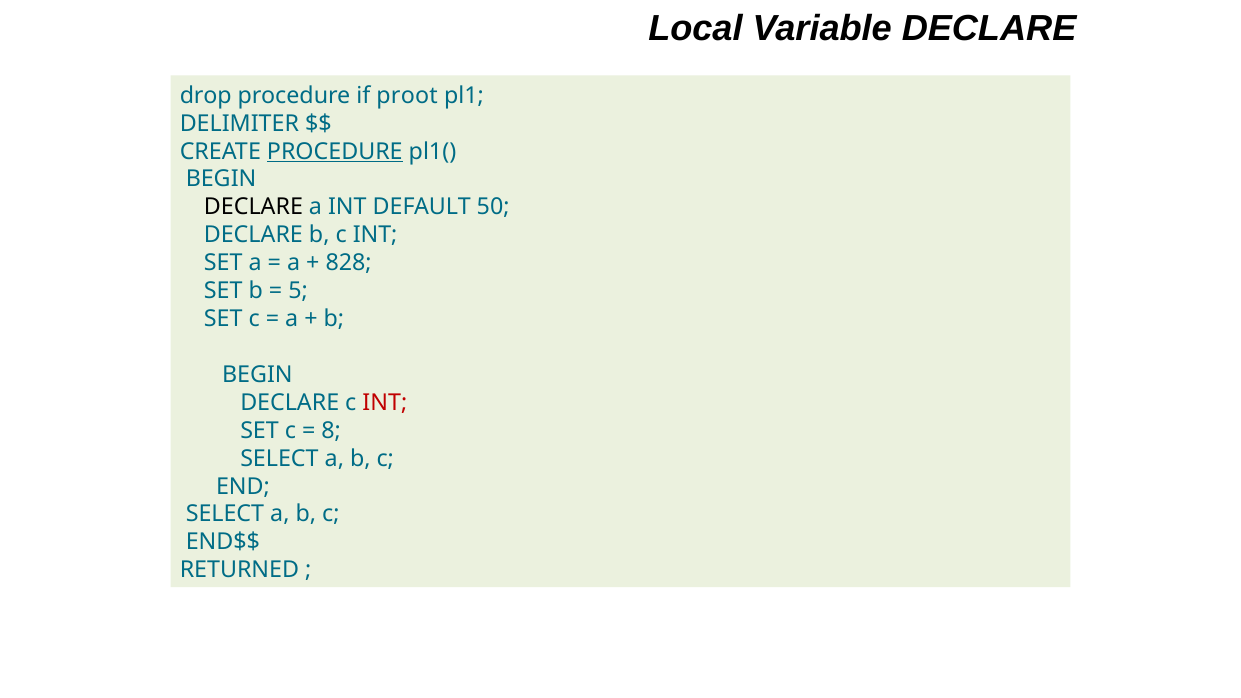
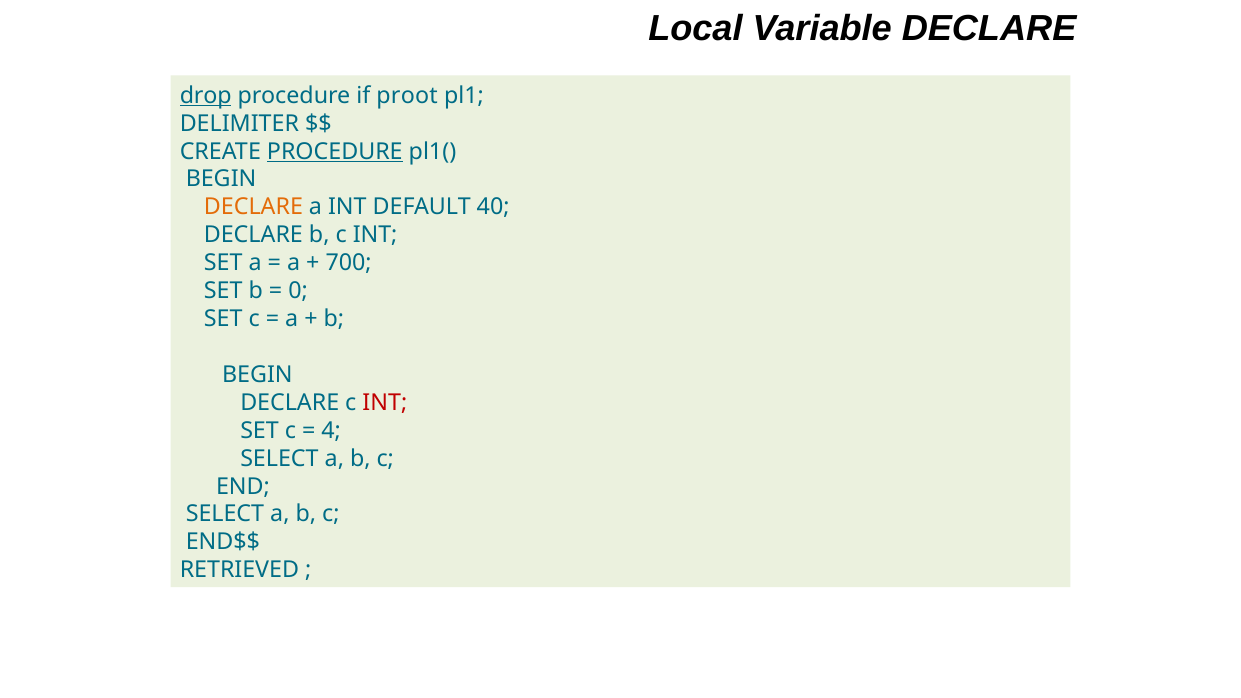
drop underline: none -> present
DECLARE at (253, 207) colour: black -> orange
50: 50 -> 40
828: 828 -> 700
5: 5 -> 0
8: 8 -> 4
RETURNED: RETURNED -> RETRIEVED
